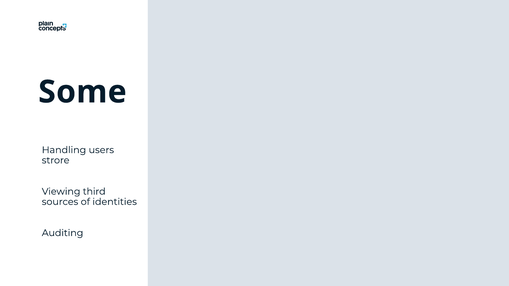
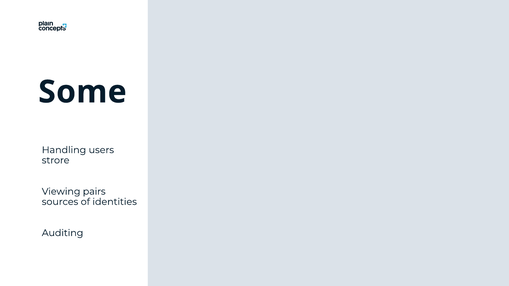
third: third -> pairs
